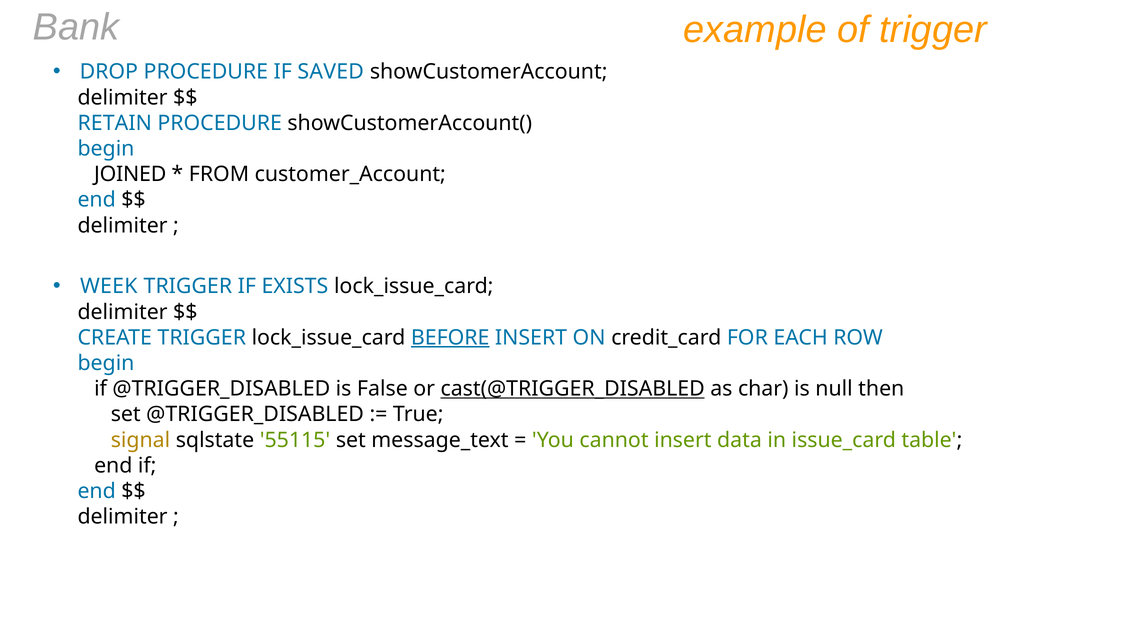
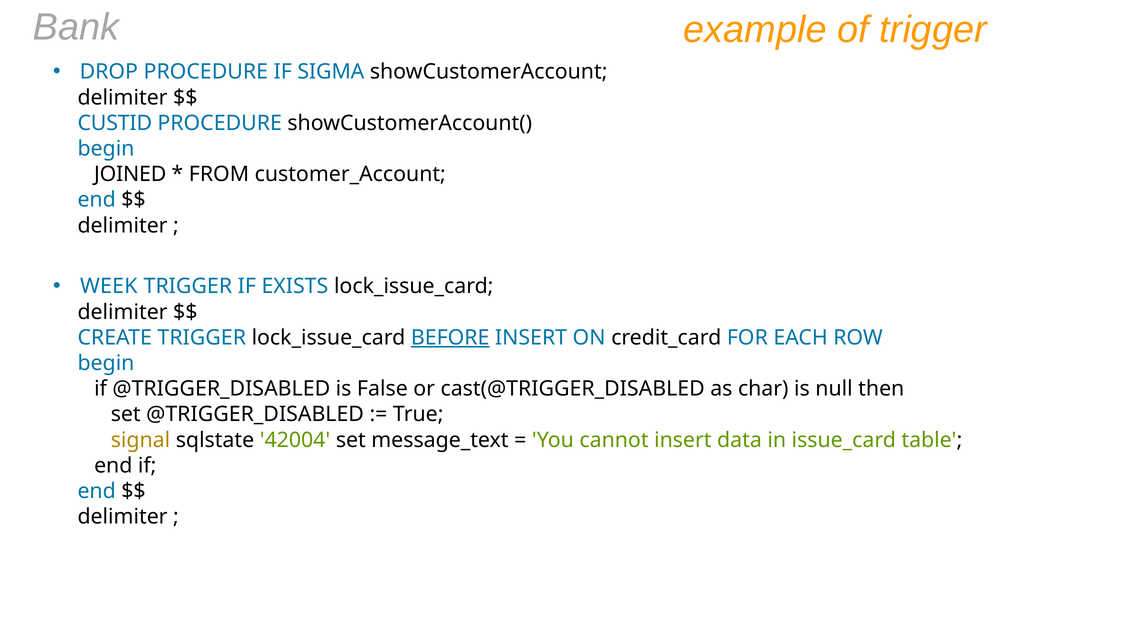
SAVED: SAVED -> SIGMA
RETAIN: RETAIN -> CUSTID
cast(@TRIGGER_DISABLED underline: present -> none
55115: 55115 -> 42004
